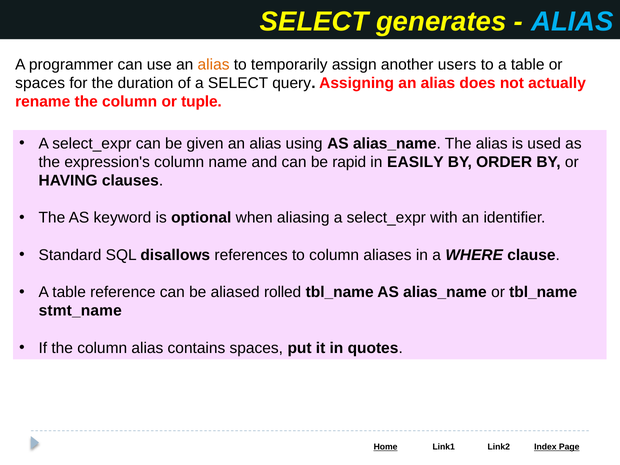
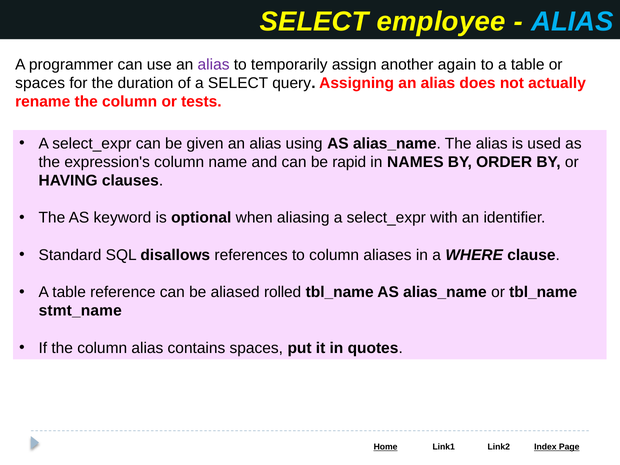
generates: generates -> employee
alias at (214, 64) colour: orange -> purple
users: users -> again
tuple: tuple -> tests
EASILY: EASILY -> NAMES
